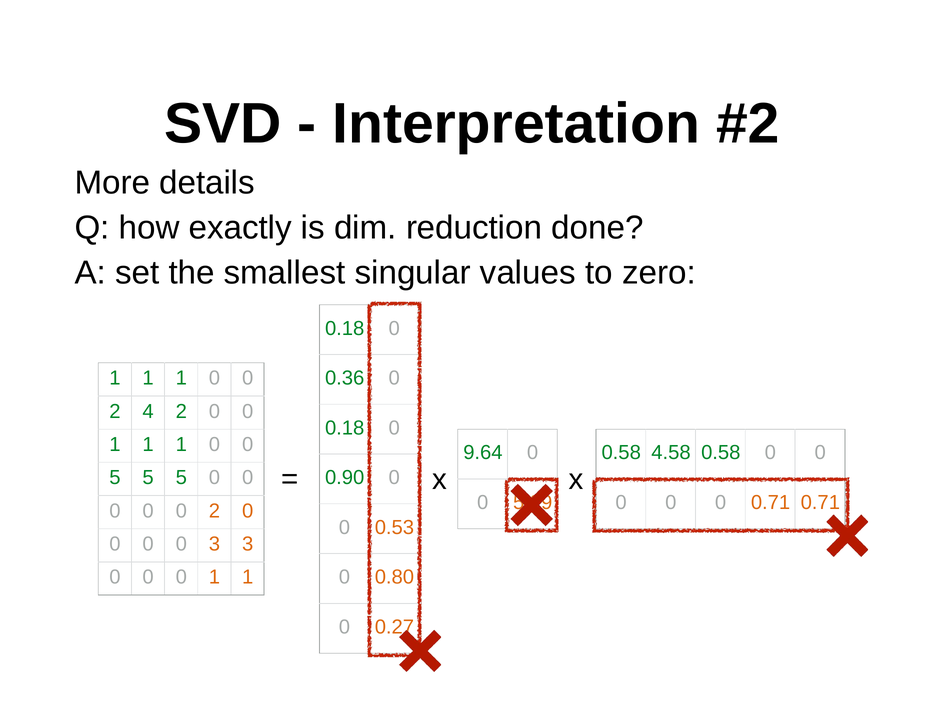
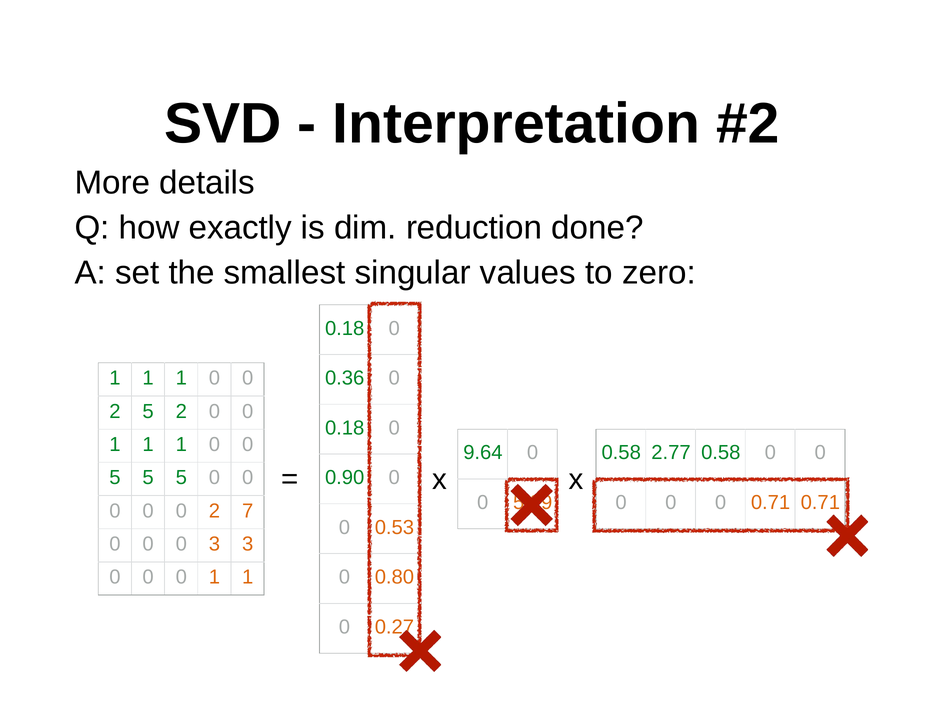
2 4: 4 -> 5
4.58: 4.58 -> 2.77
0 2 0: 0 -> 7
